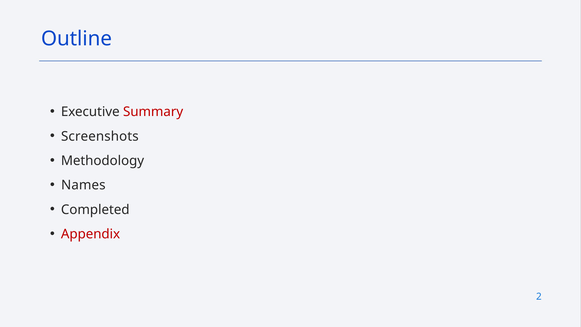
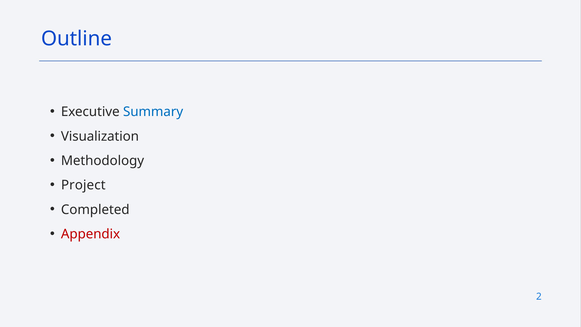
Summary colour: red -> blue
Screenshots: Screenshots -> Visualization
Names: Names -> Project
